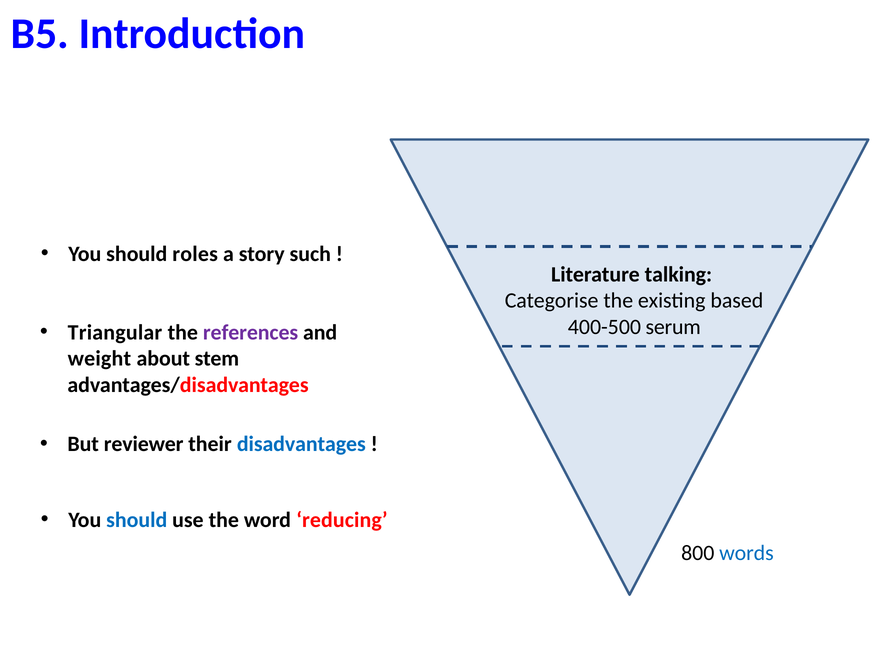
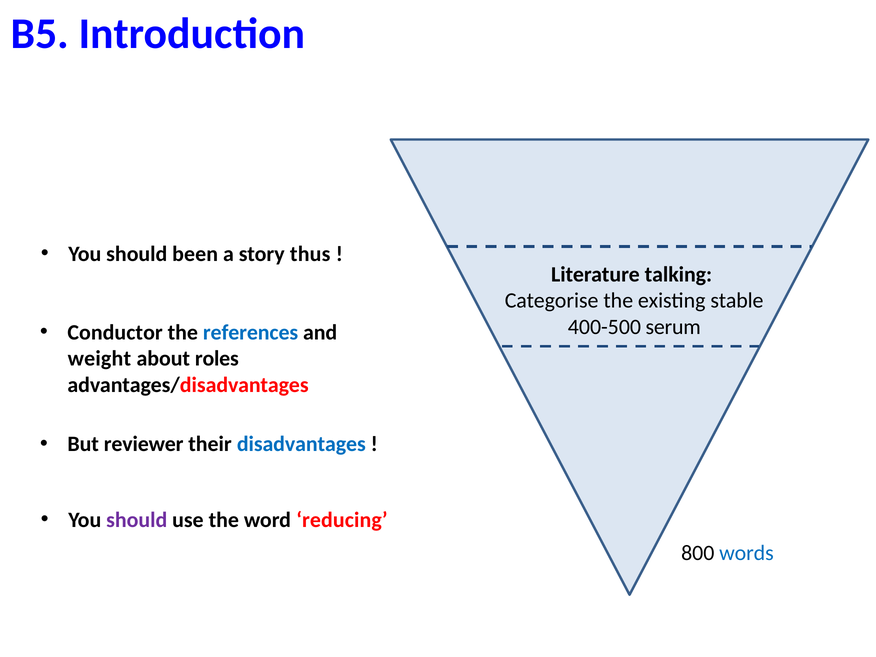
roles: roles -> been
such: such -> thus
based: based -> stable
Triangular: Triangular -> Conductor
references colour: purple -> blue
stem: stem -> roles
should at (137, 520) colour: blue -> purple
